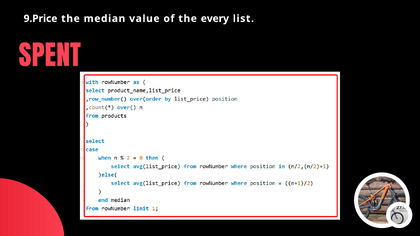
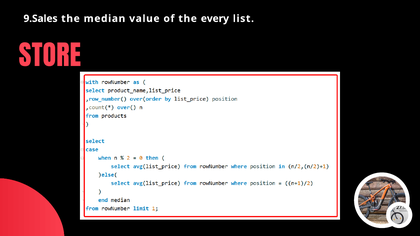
9.Price: 9.Price -> 9.Sales
SPENT: SPENT -> STORE
